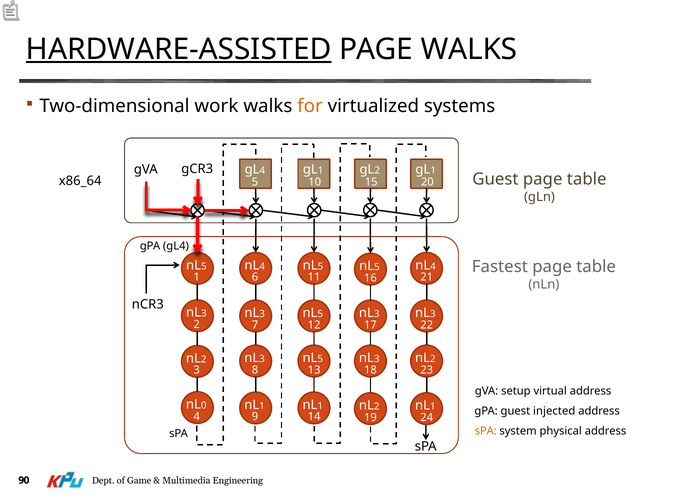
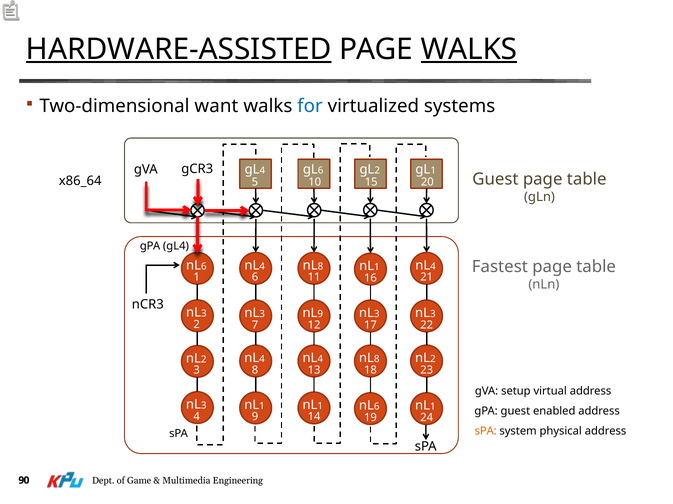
WALKS at (469, 49) underline: none -> present
work: work -> want
for colour: orange -> blue
1 at (321, 171): 1 -> 6
5 at (204, 267): 5 -> 6
5 at (320, 267): 5 -> 8
5 at (377, 268): 5 -> 1
5 at (320, 314): 5 -> 9
3 at (262, 359): 3 -> 4
5 at (320, 359): 5 -> 4
3 at (377, 359): 3 -> 8
0 at (204, 406): 0 -> 3
2 at (377, 407): 2 -> 6
injected: injected -> enabled
